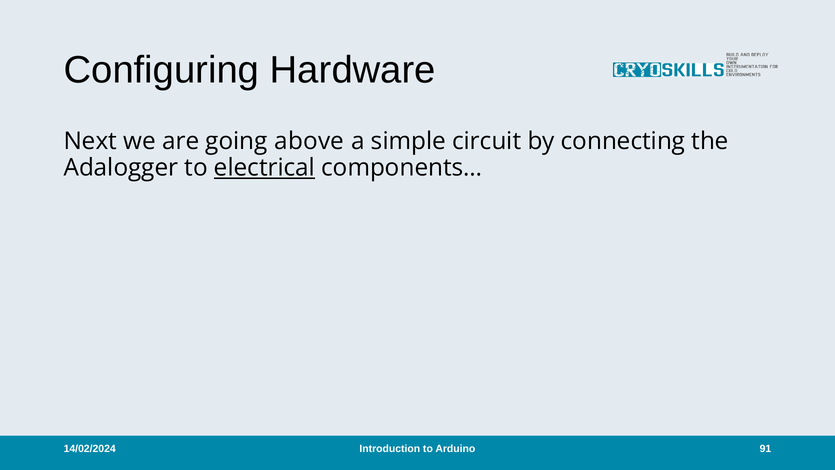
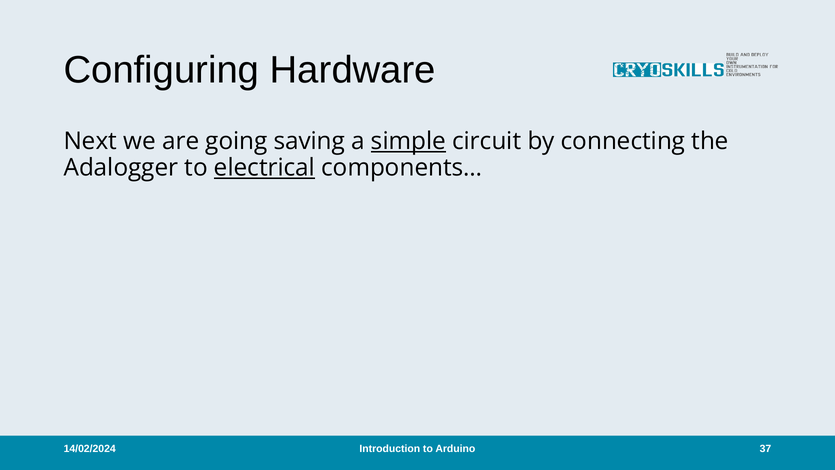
above: above -> saving
simple underline: none -> present
91: 91 -> 37
